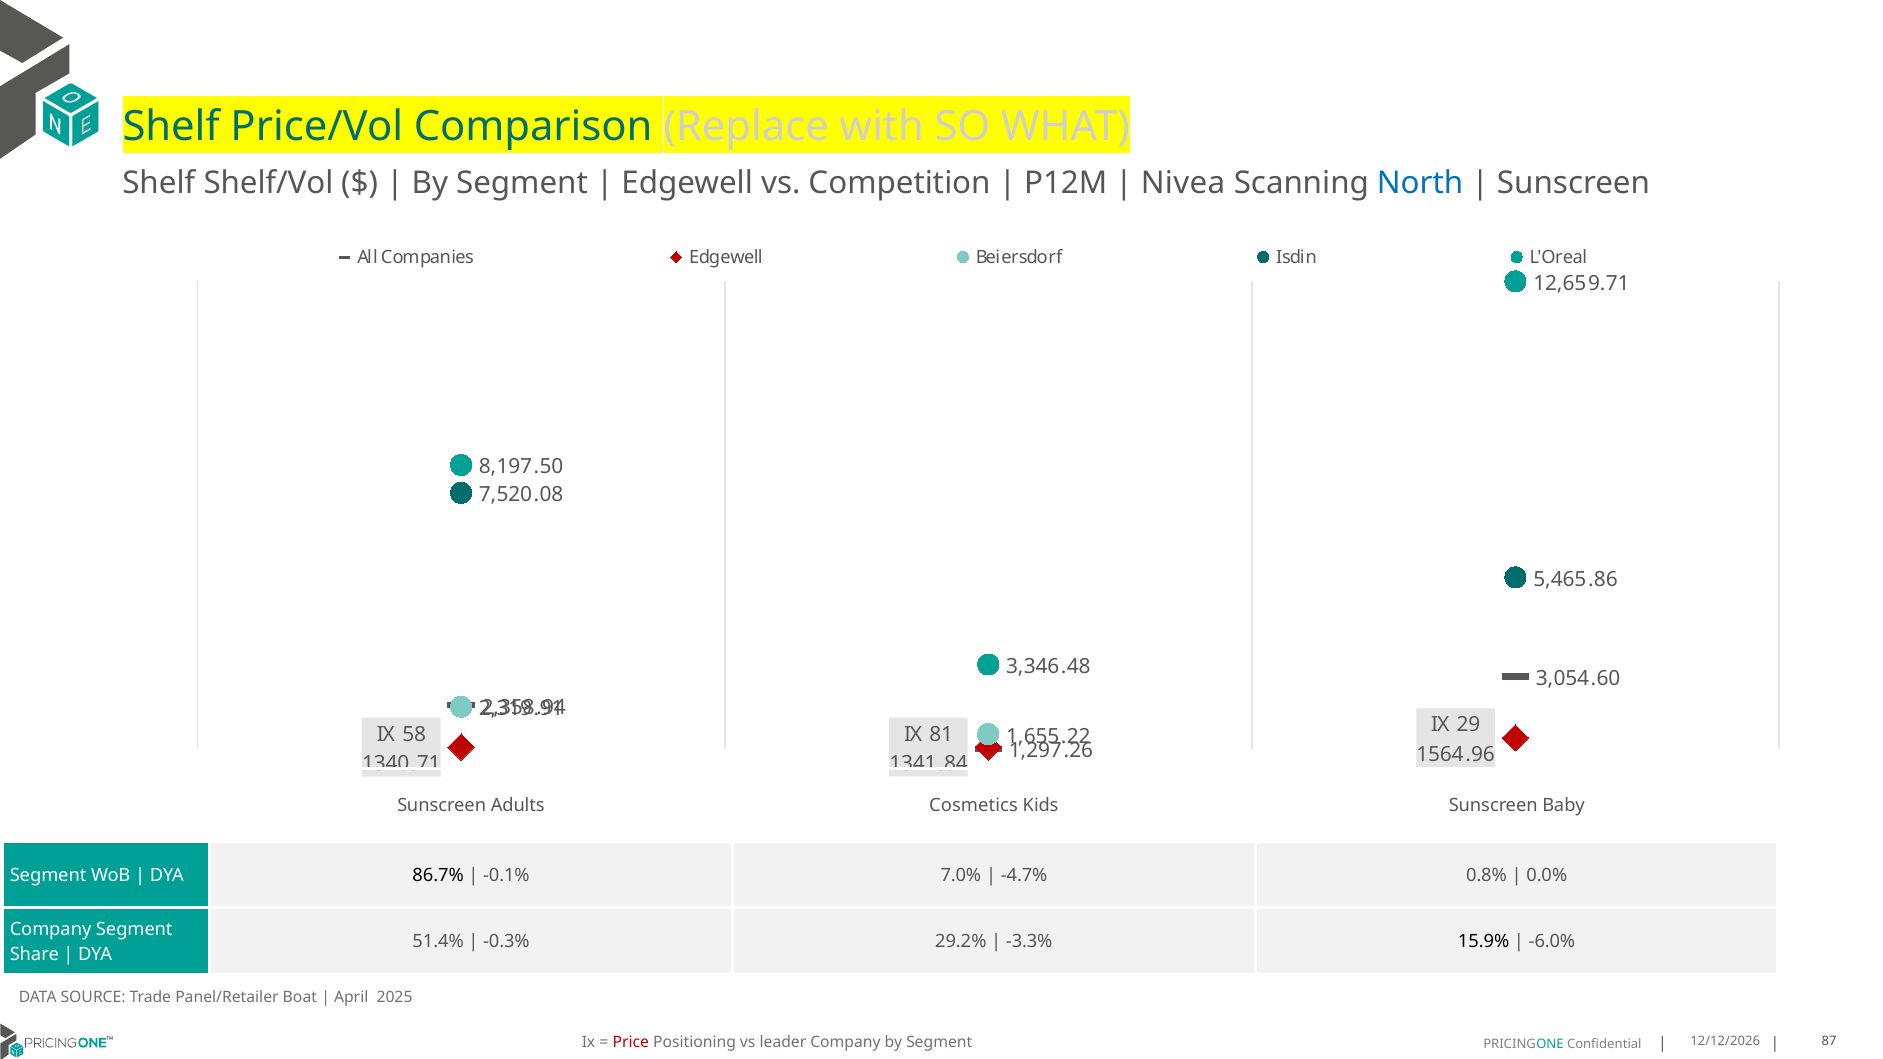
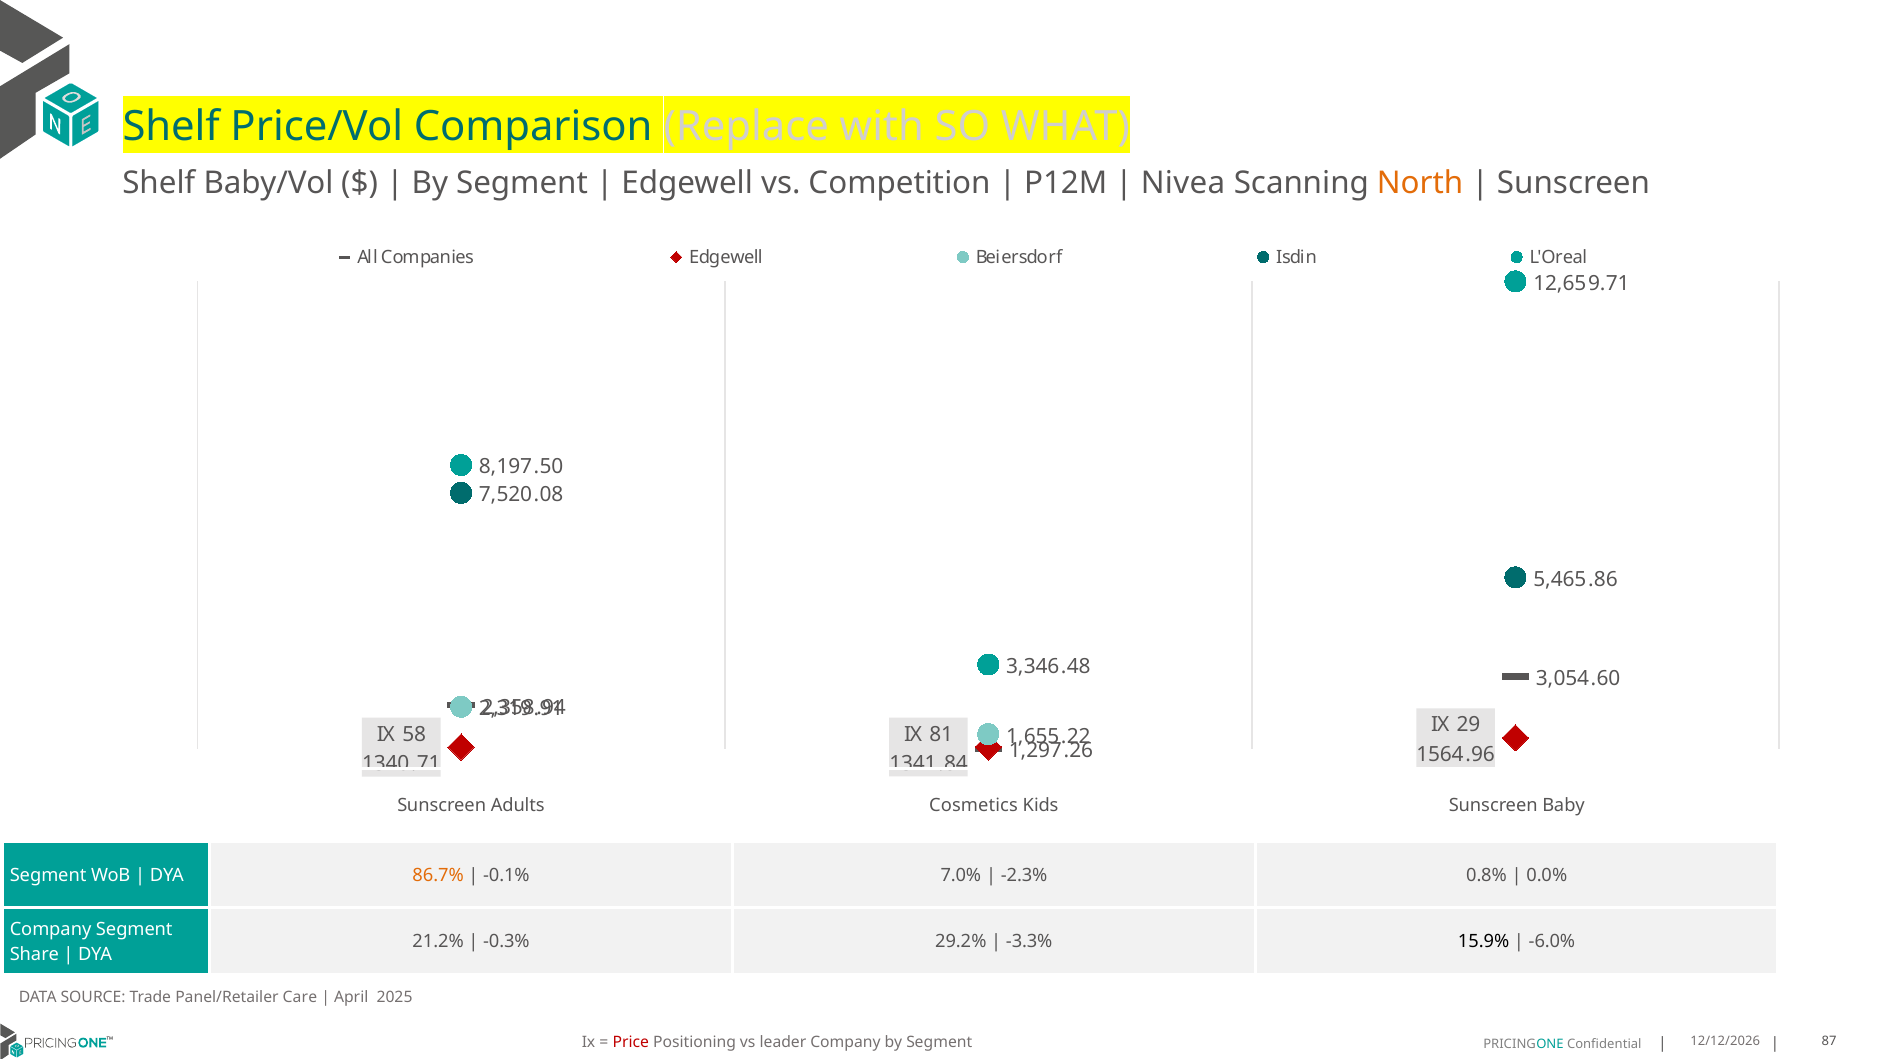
Shelf/Vol: Shelf/Vol -> Baby/Vol
North colour: blue -> orange
86.7% colour: black -> orange
-4.7%: -4.7% -> -2.3%
51.4%: 51.4% -> 21.2%
Boat: Boat -> Care
